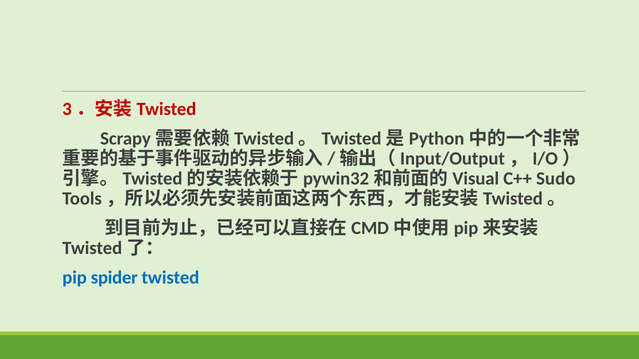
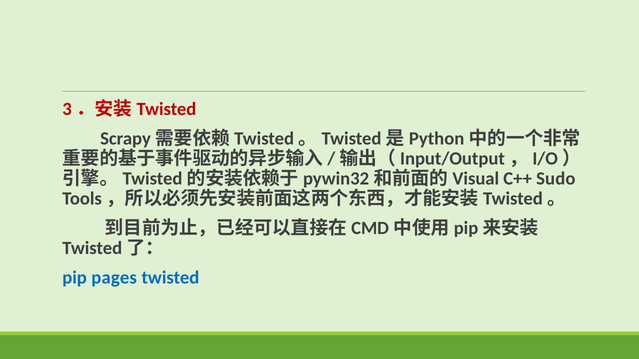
spider: spider -> pages
